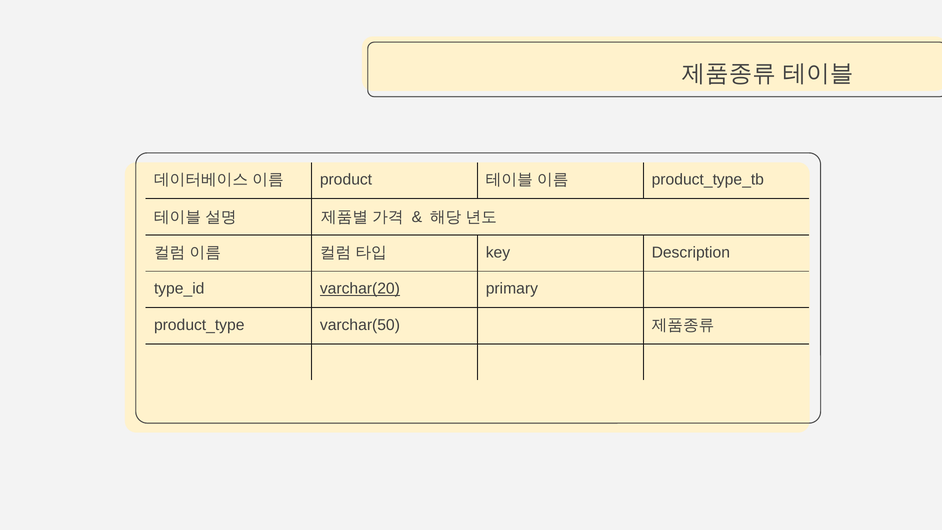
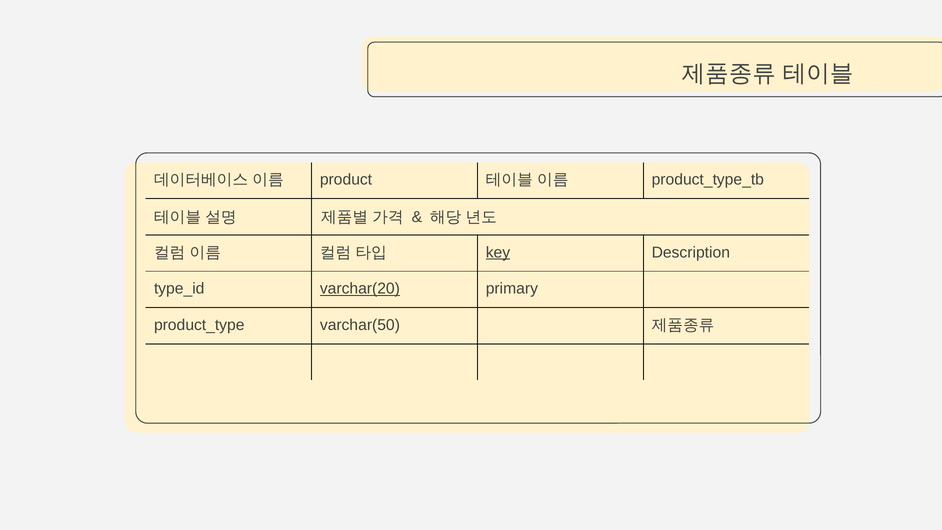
key underline: none -> present
